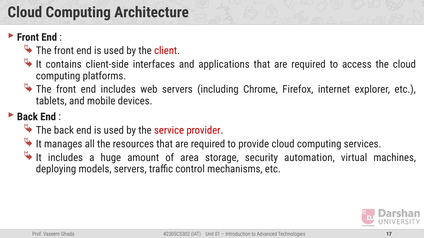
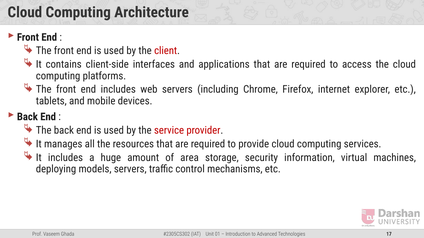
automation: automation -> information
